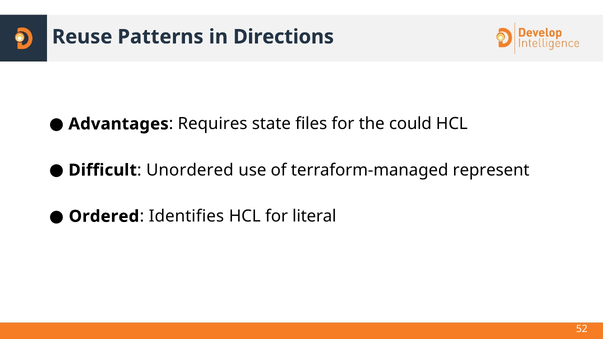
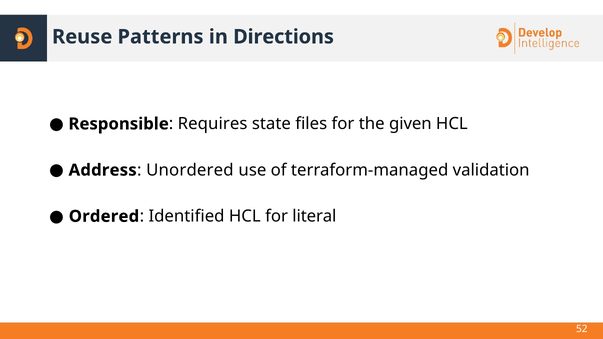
Advantages: Advantages -> Responsible
could: could -> given
Difficult: Difficult -> Address
represent: represent -> validation
Identifies: Identifies -> Identified
